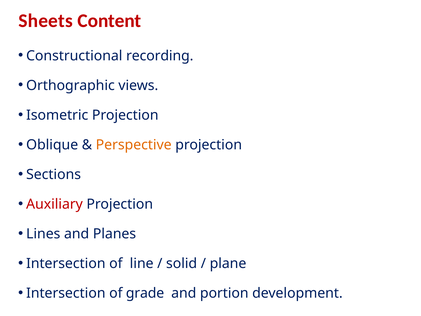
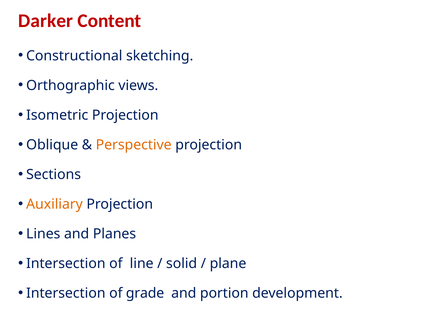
Sheets: Sheets -> Darker
recording: recording -> sketching
Auxiliary colour: red -> orange
